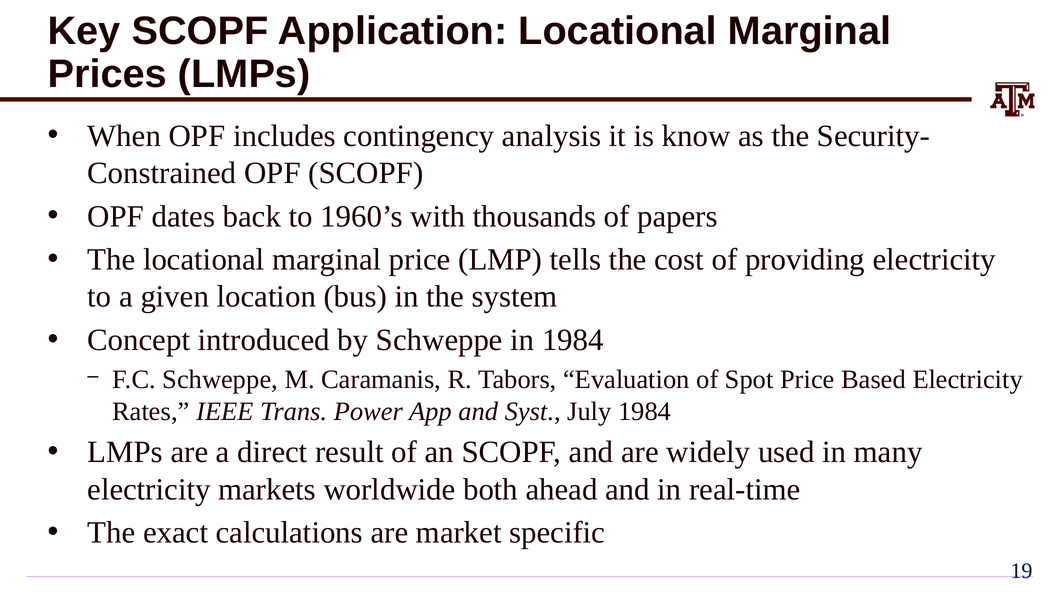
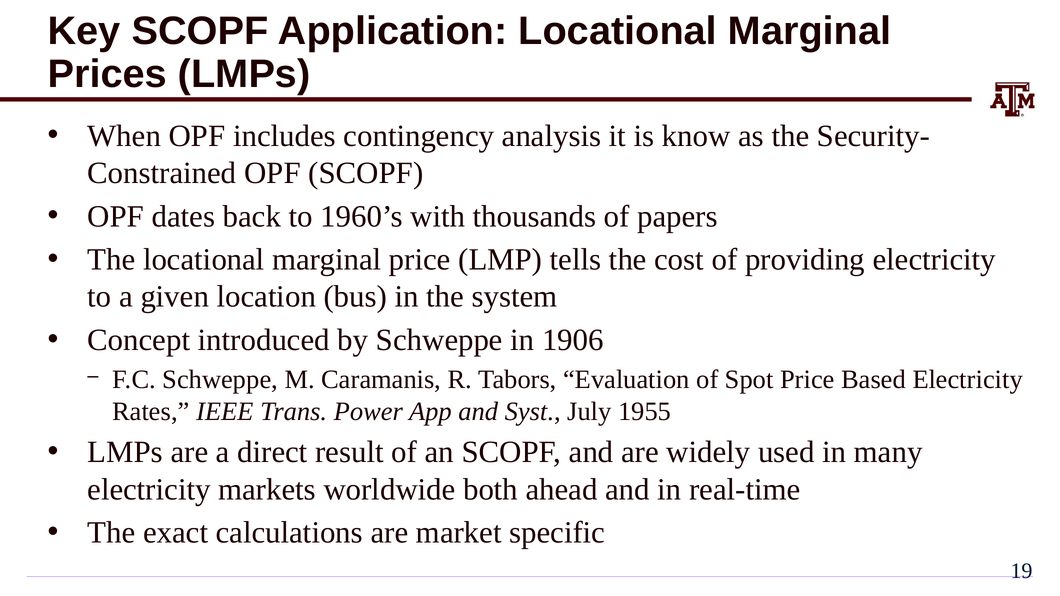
in 1984: 1984 -> 1906
July 1984: 1984 -> 1955
